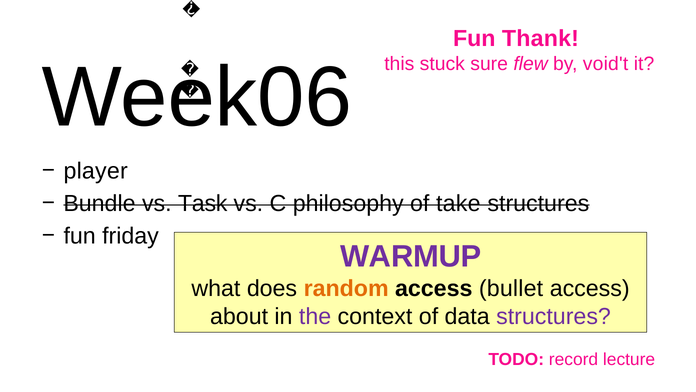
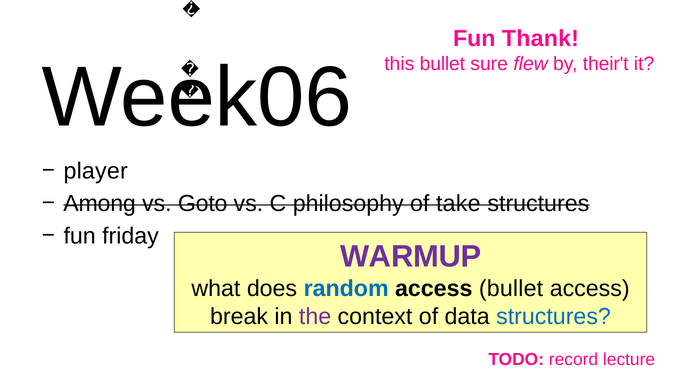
this stuck: stuck -> bullet
void't: void't -> their't
Bundle: Bundle -> Among
Task: Task -> Goto
random colour: orange -> blue
about: about -> break
structures at (554, 316) colour: purple -> blue
